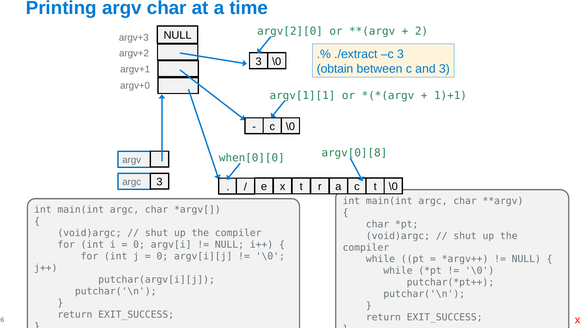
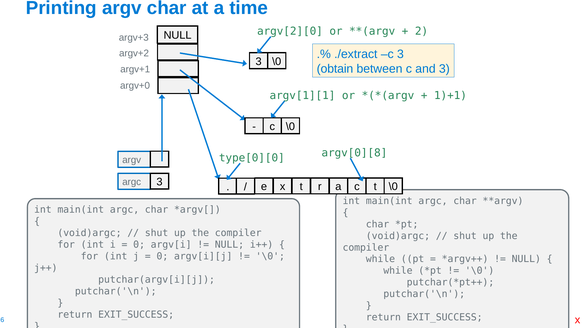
when[0][0: when[0][0 -> type[0][0
